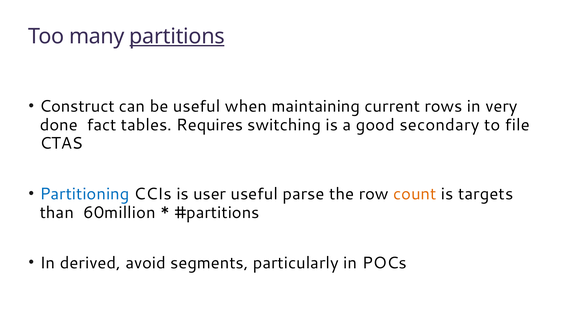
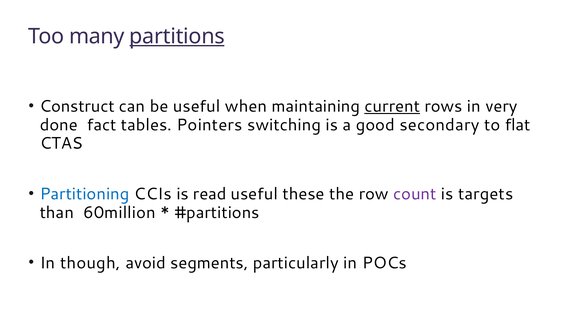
current underline: none -> present
Requires: Requires -> Pointers
file: file -> flat
user: user -> read
parse: parse -> these
count colour: orange -> purple
derived: derived -> though
